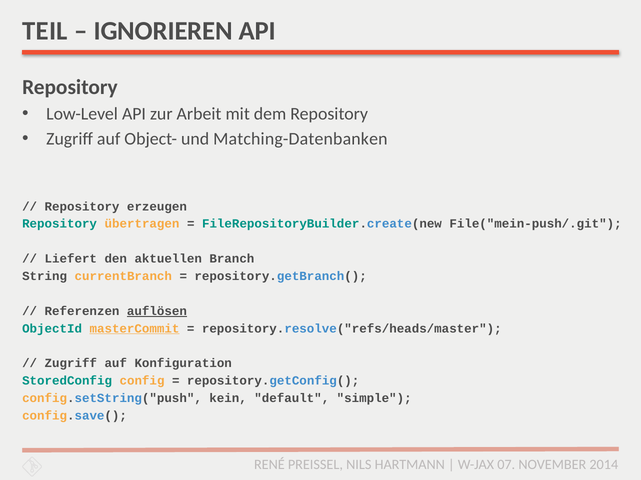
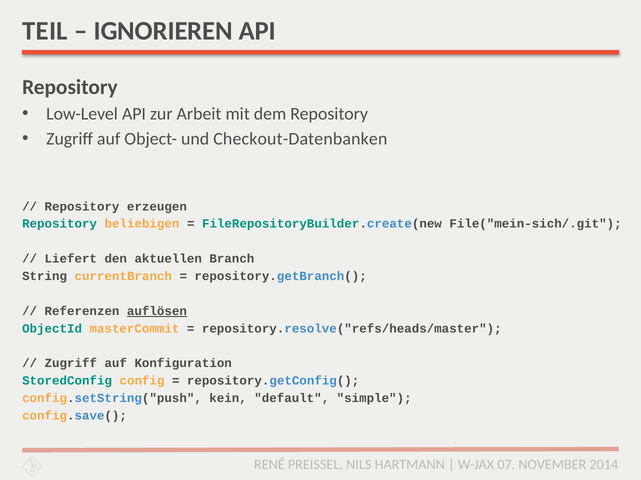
Matching-Datenbanken: Matching-Datenbanken -> Checkout-Datenbanken
übertragen: übertragen -> beliebigen
File("mein-push/.git: File("mein-push/.git -> File("mein-sich/.git
masterCommit underline: present -> none
